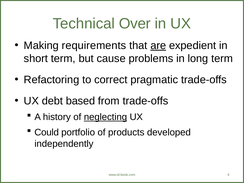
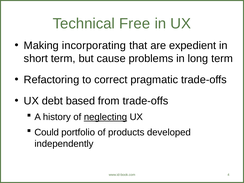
Over: Over -> Free
requirements: requirements -> incorporating
are underline: present -> none
